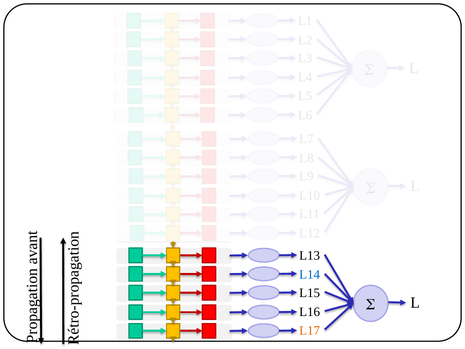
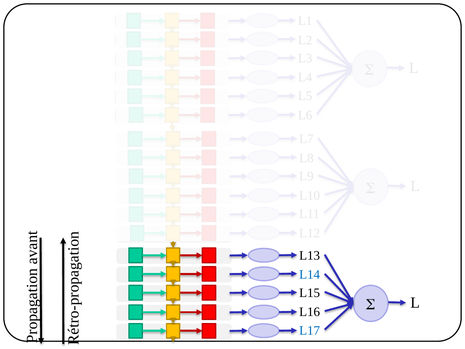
L17 colour: orange -> blue
